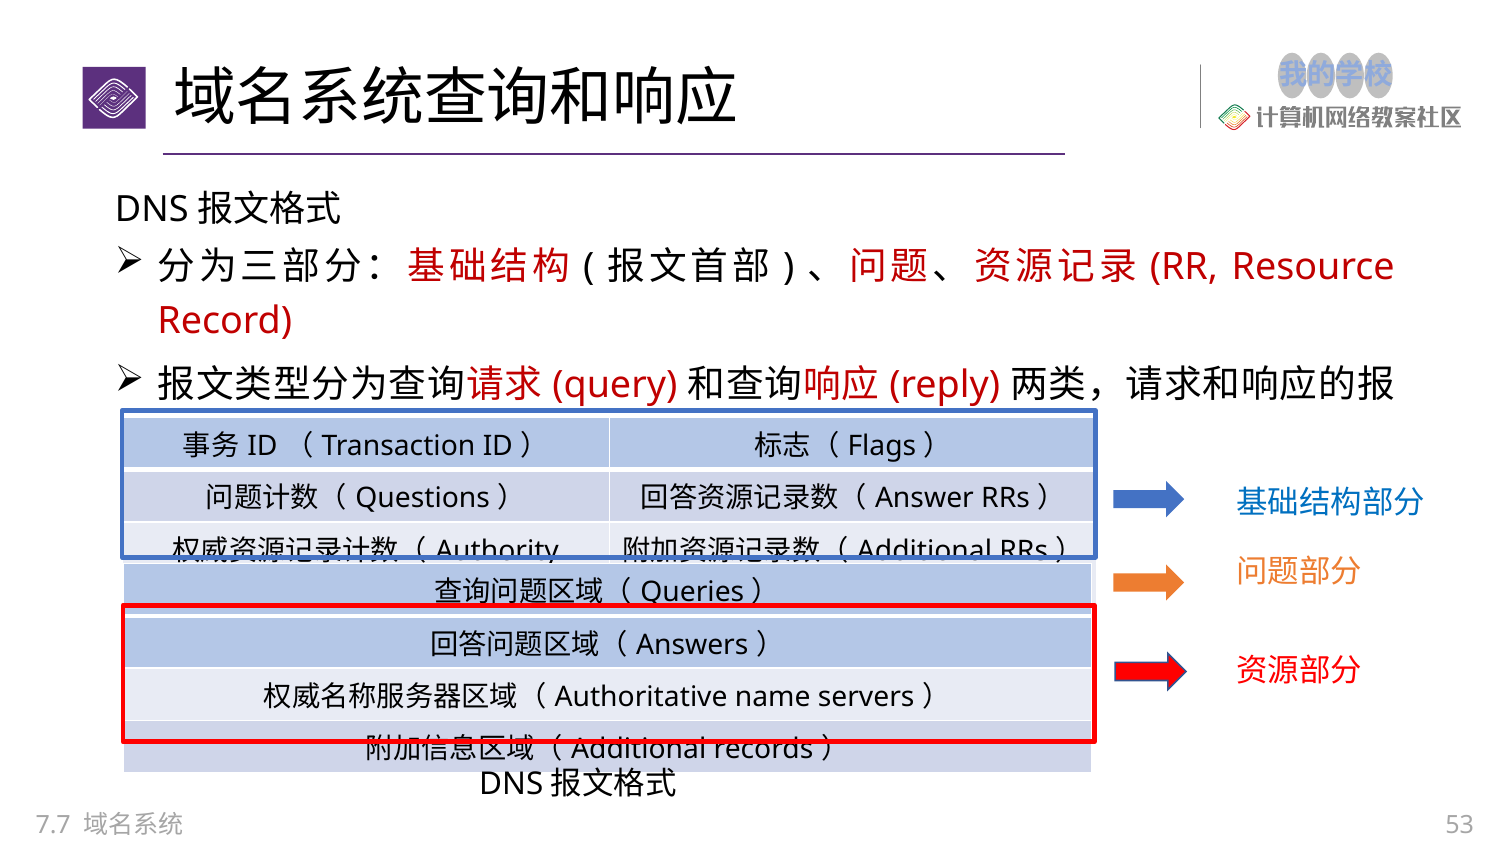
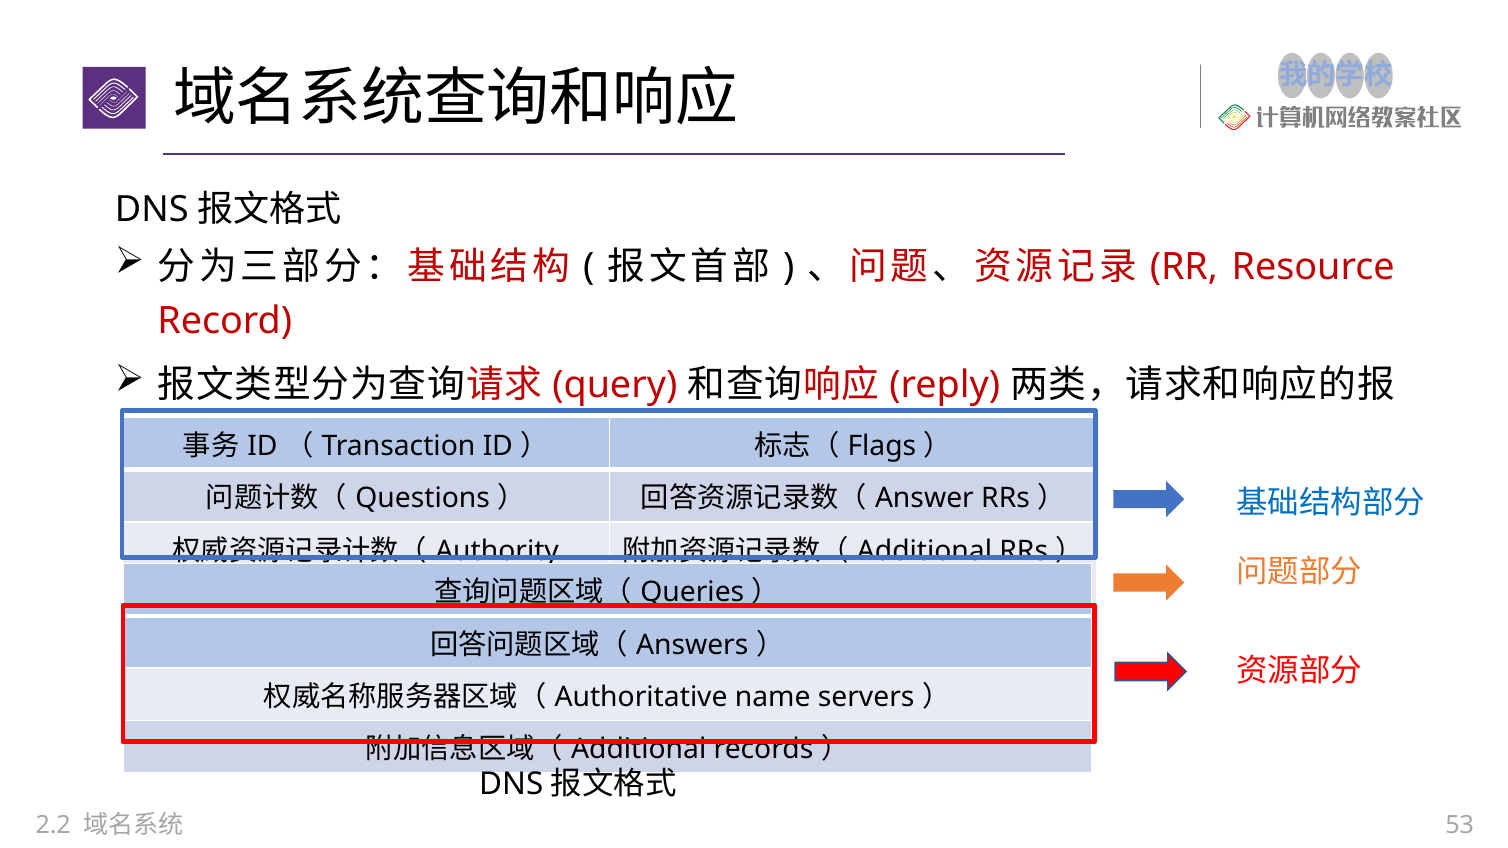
7.7: 7.7 -> 2.2
